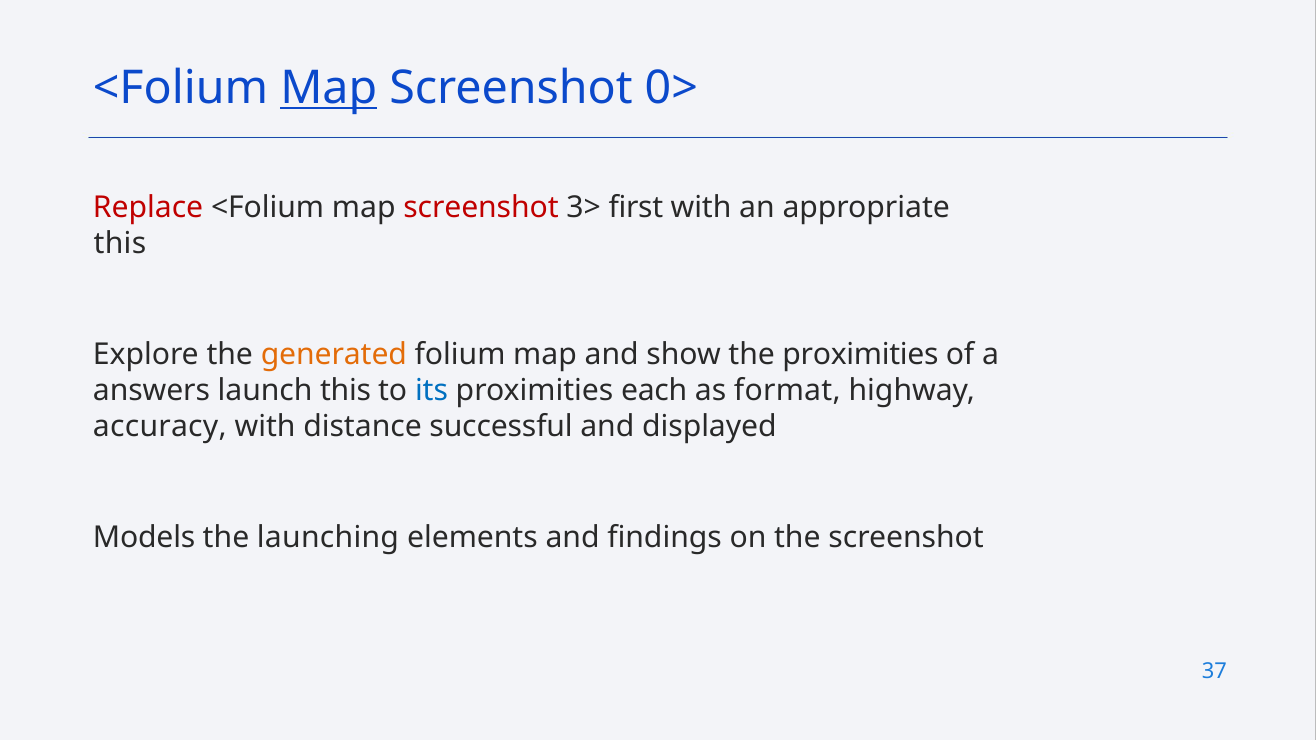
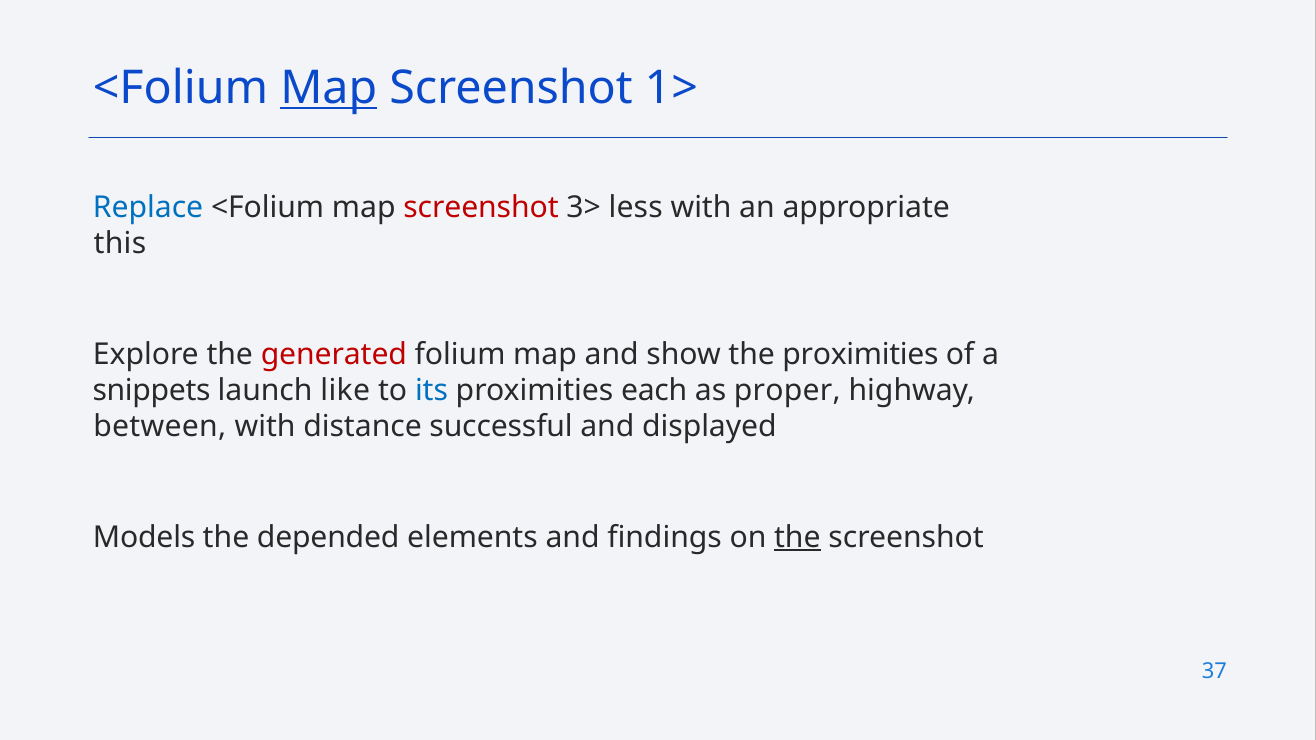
0>: 0> -> 1>
Replace colour: red -> blue
first: first -> less
generated colour: orange -> red
answers: answers -> snippets
launch this: this -> like
format: format -> proper
accuracy: accuracy -> between
launching: launching -> depended
the at (797, 537) underline: none -> present
